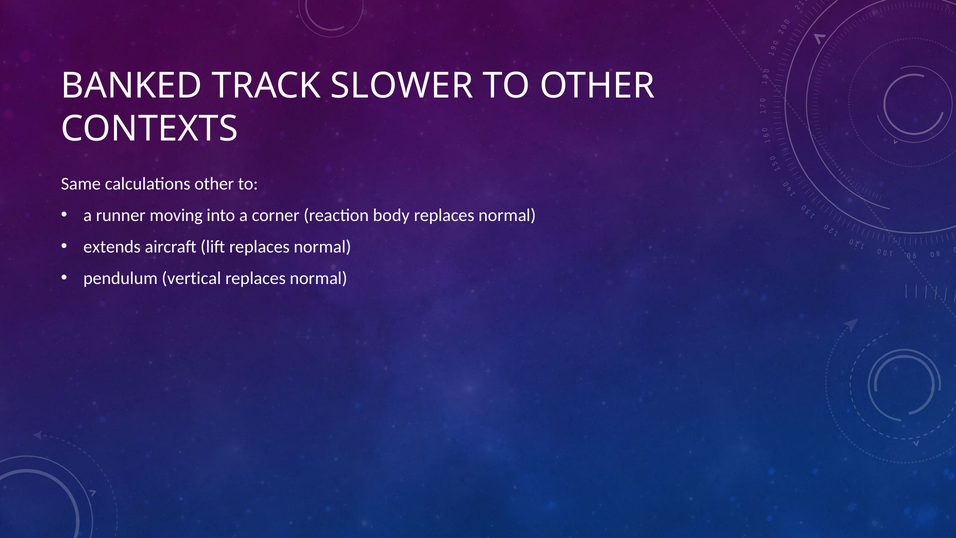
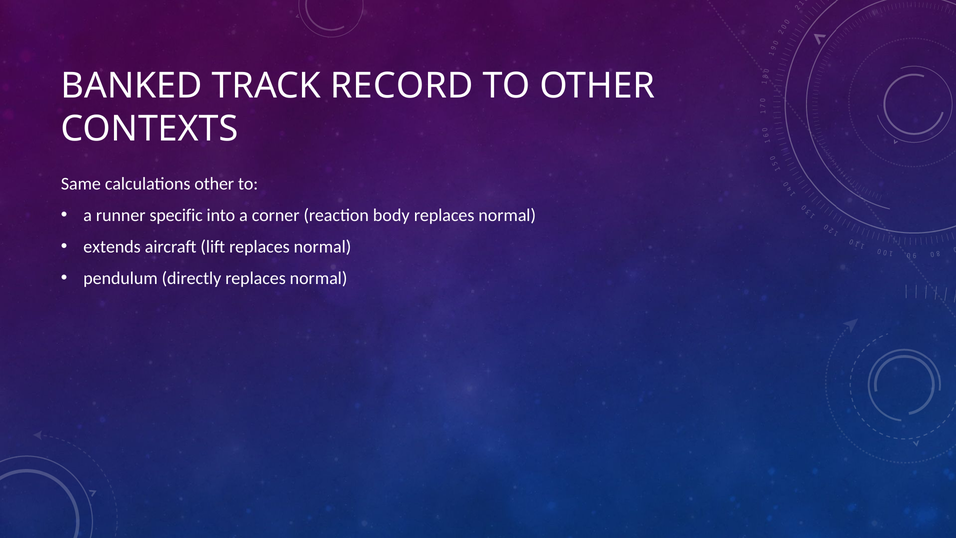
SLOWER: SLOWER -> RECORD
moving: moving -> specific
vertical: vertical -> directly
